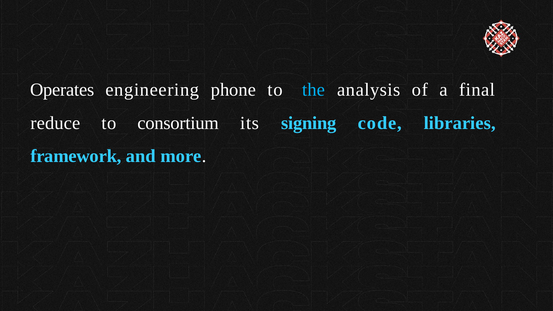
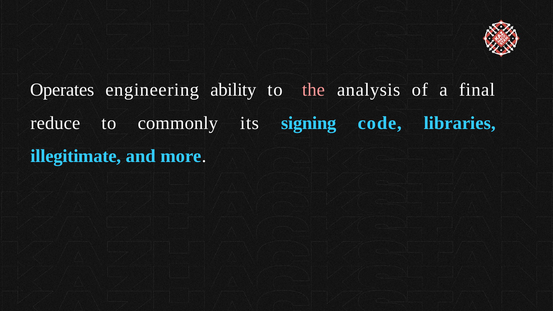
phone: phone -> ability
the colour: light blue -> pink
consortium: consortium -> commonly
framework: framework -> illegitimate
